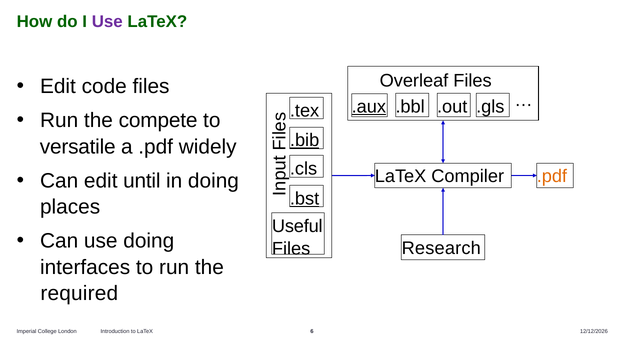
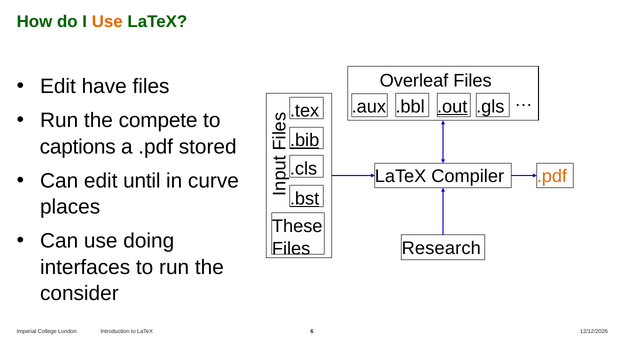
Use at (107, 22) colour: purple -> orange
code: code -> have
.aux underline: present -> none
.out underline: none -> present
versatile: versatile -> captions
widely: widely -> stored
in doing: doing -> curve
Useful: Useful -> These
required: required -> consider
